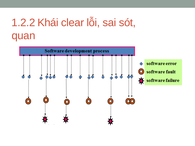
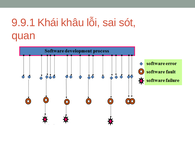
1.2.2: 1.2.2 -> 9.9.1
clear: clear -> khâu
